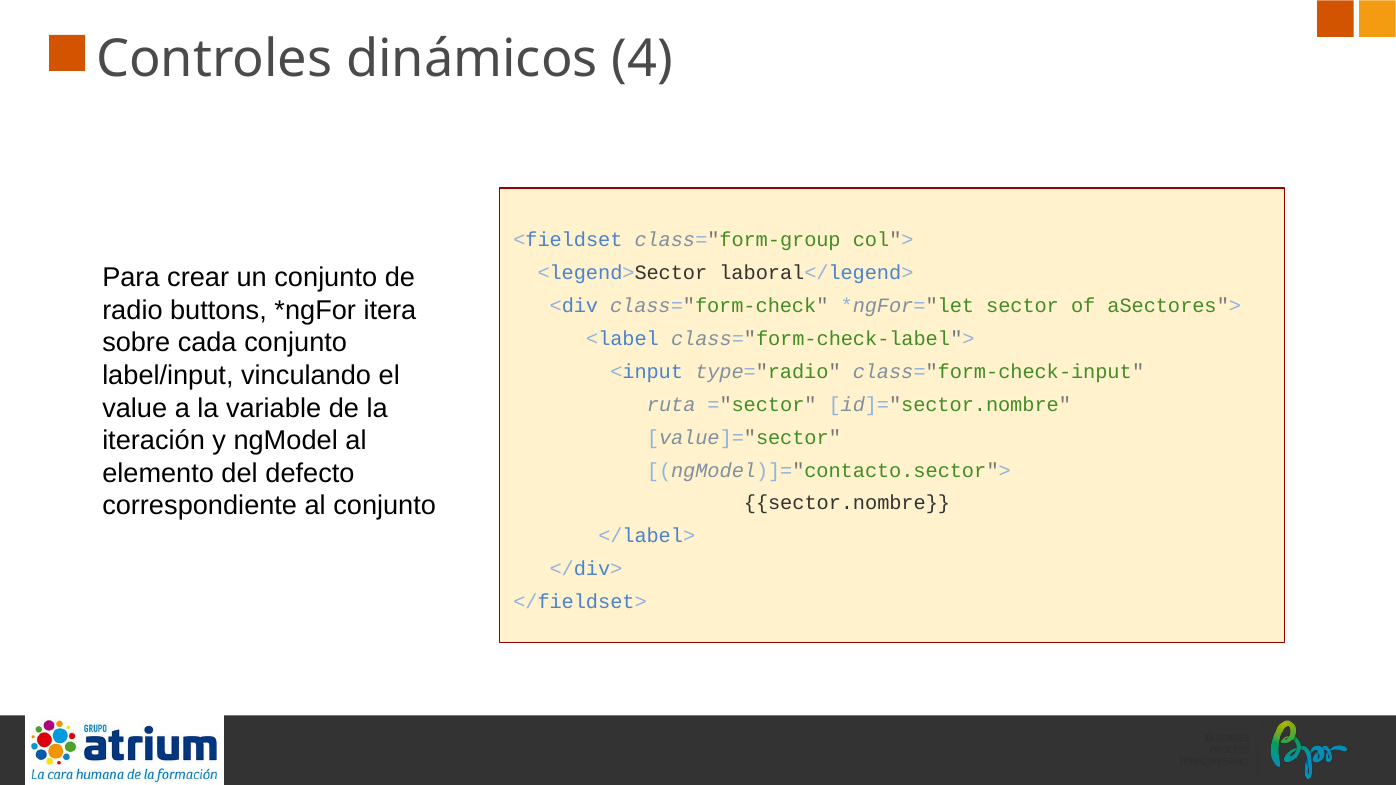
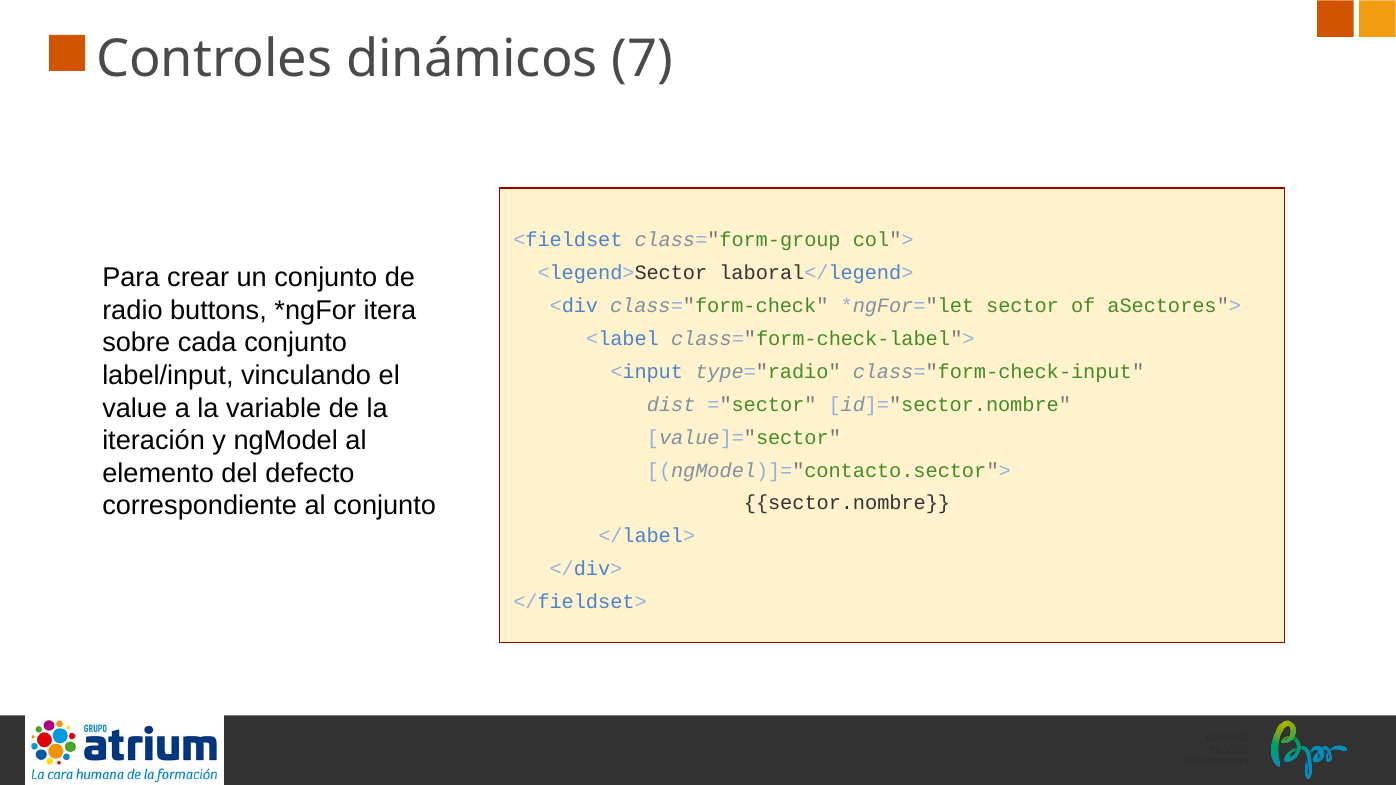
4: 4 -> 7
ruta: ruta -> dist
